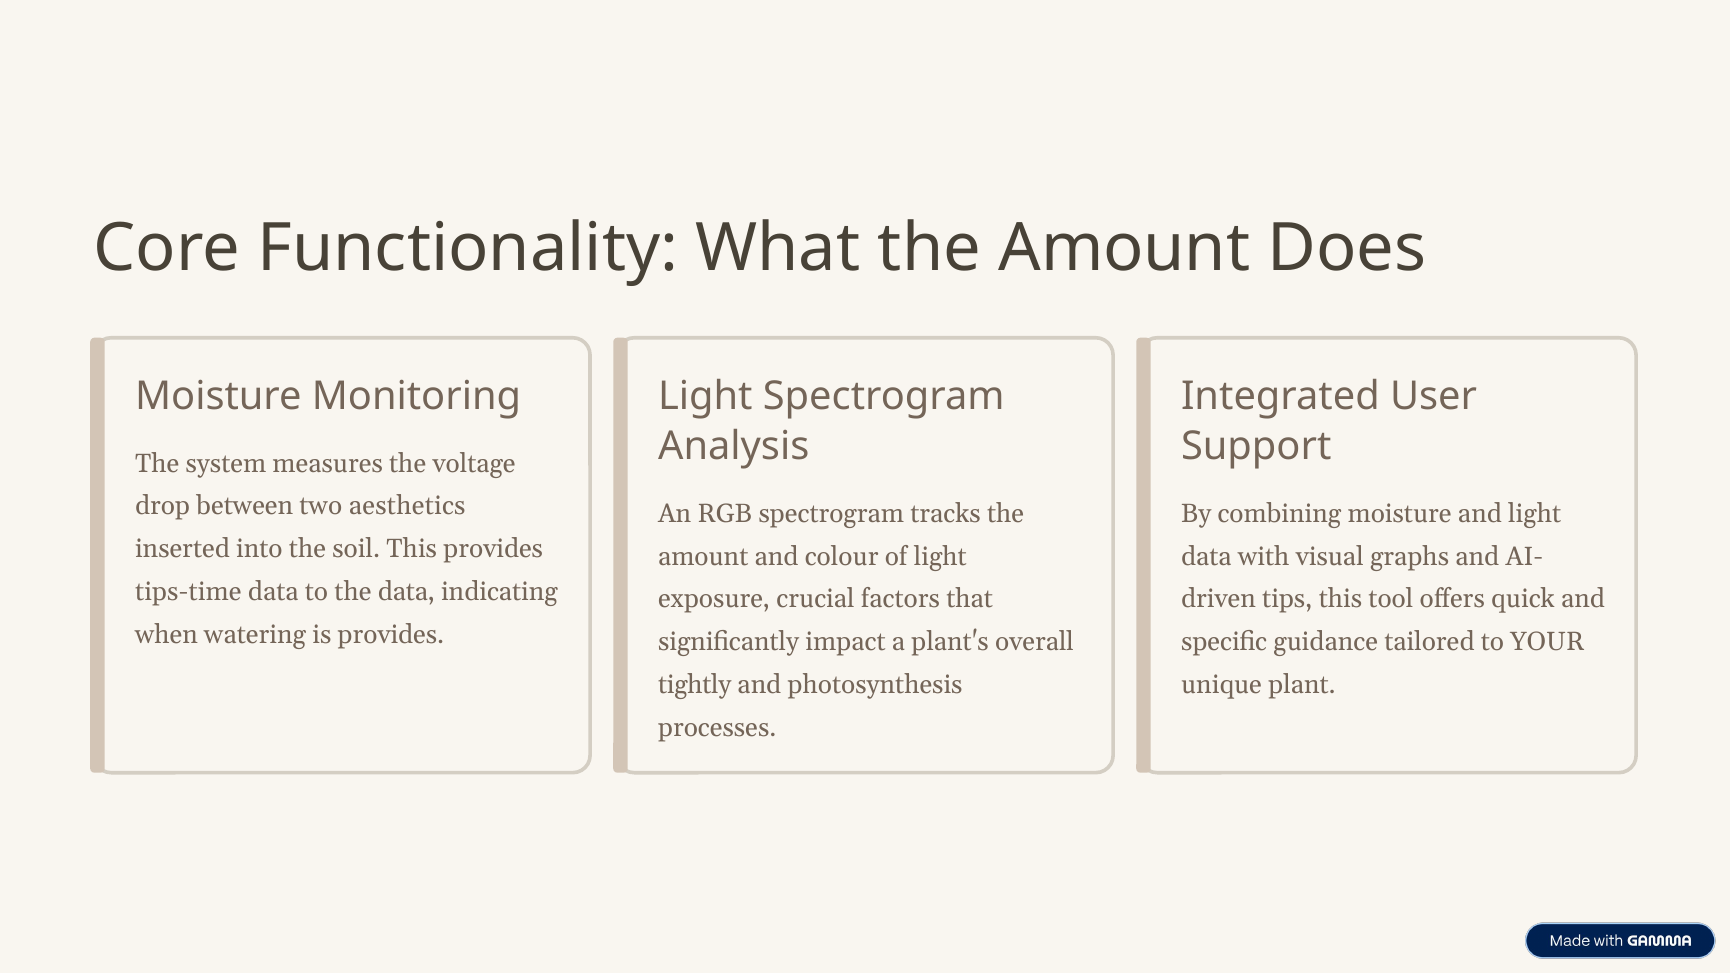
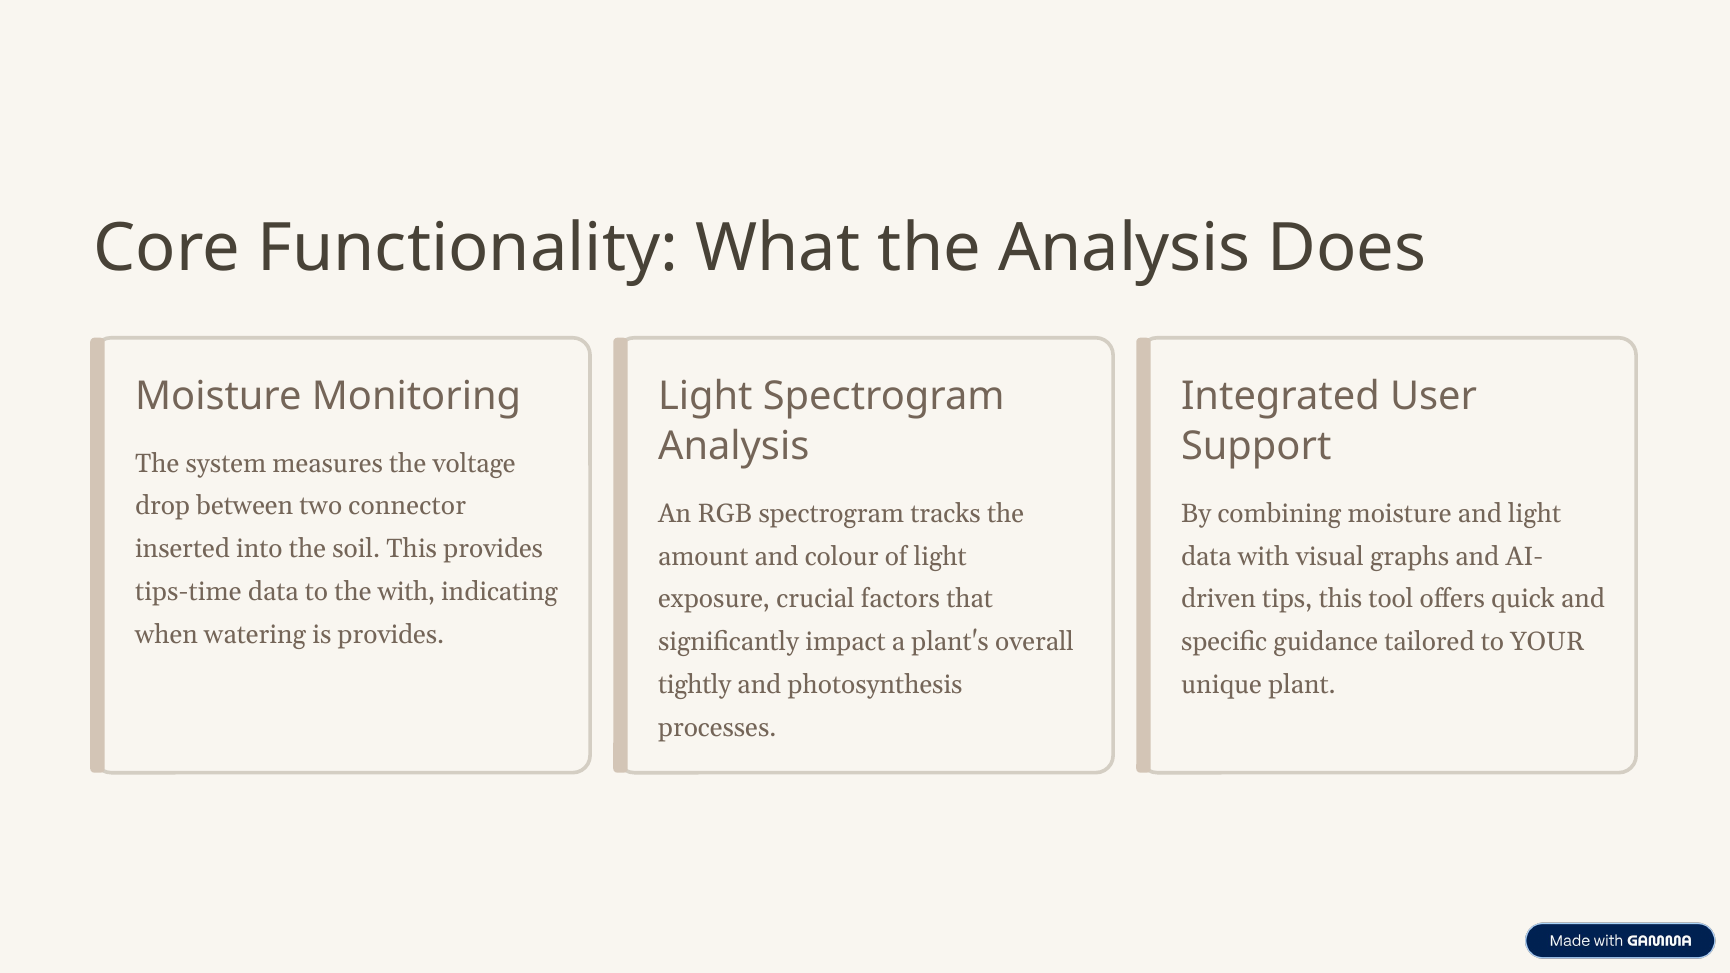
What the Amount: Amount -> Analysis
aesthetics: aesthetics -> connector
the data: data -> with
